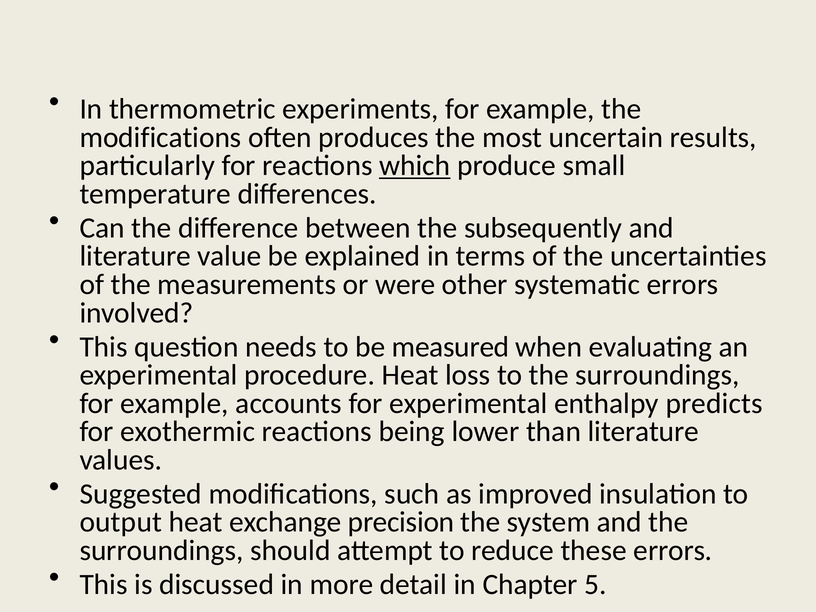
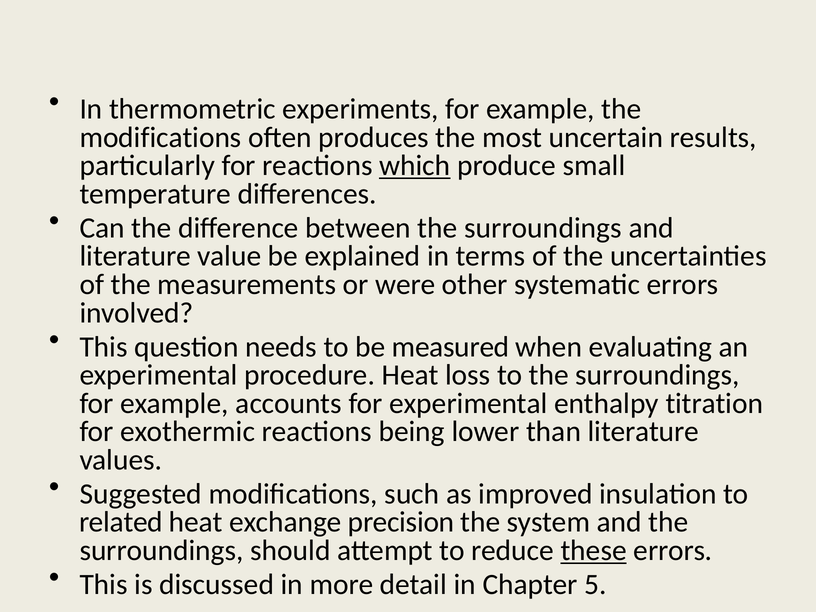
between the subsequently: subsequently -> surroundings
predicts: predicts -> titration
output: output -> related
these underline: none -> present
